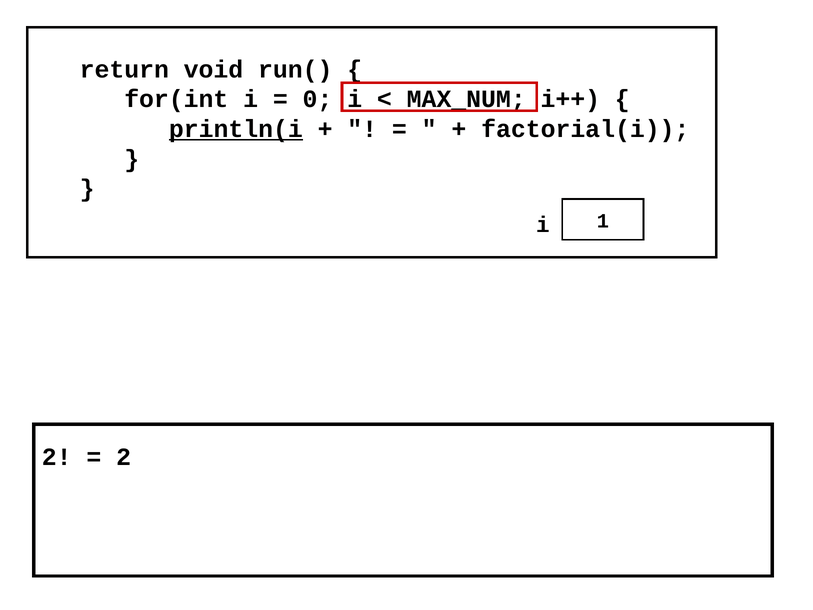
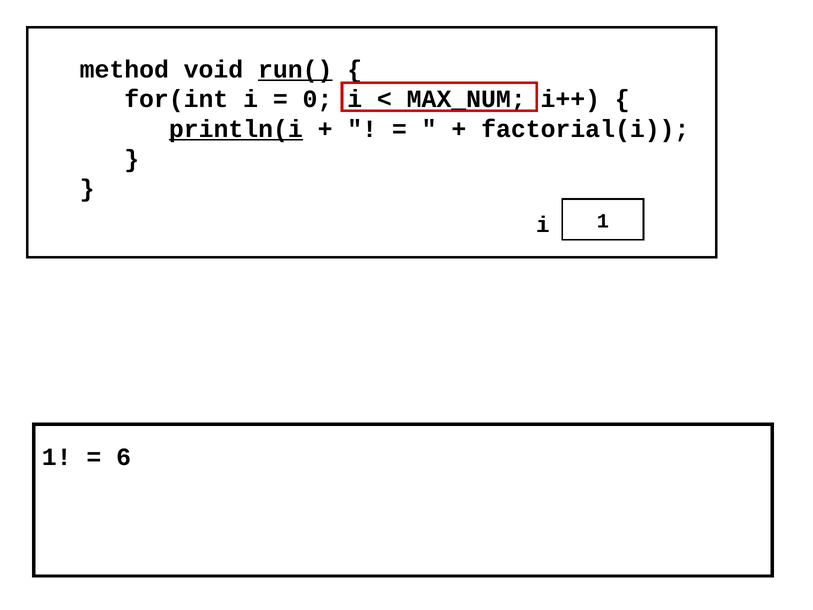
return: return -> method
run( underline: none -> present
2 at (57, 457): 2 -> 1
2 at (124, 457): 2 -> 6
